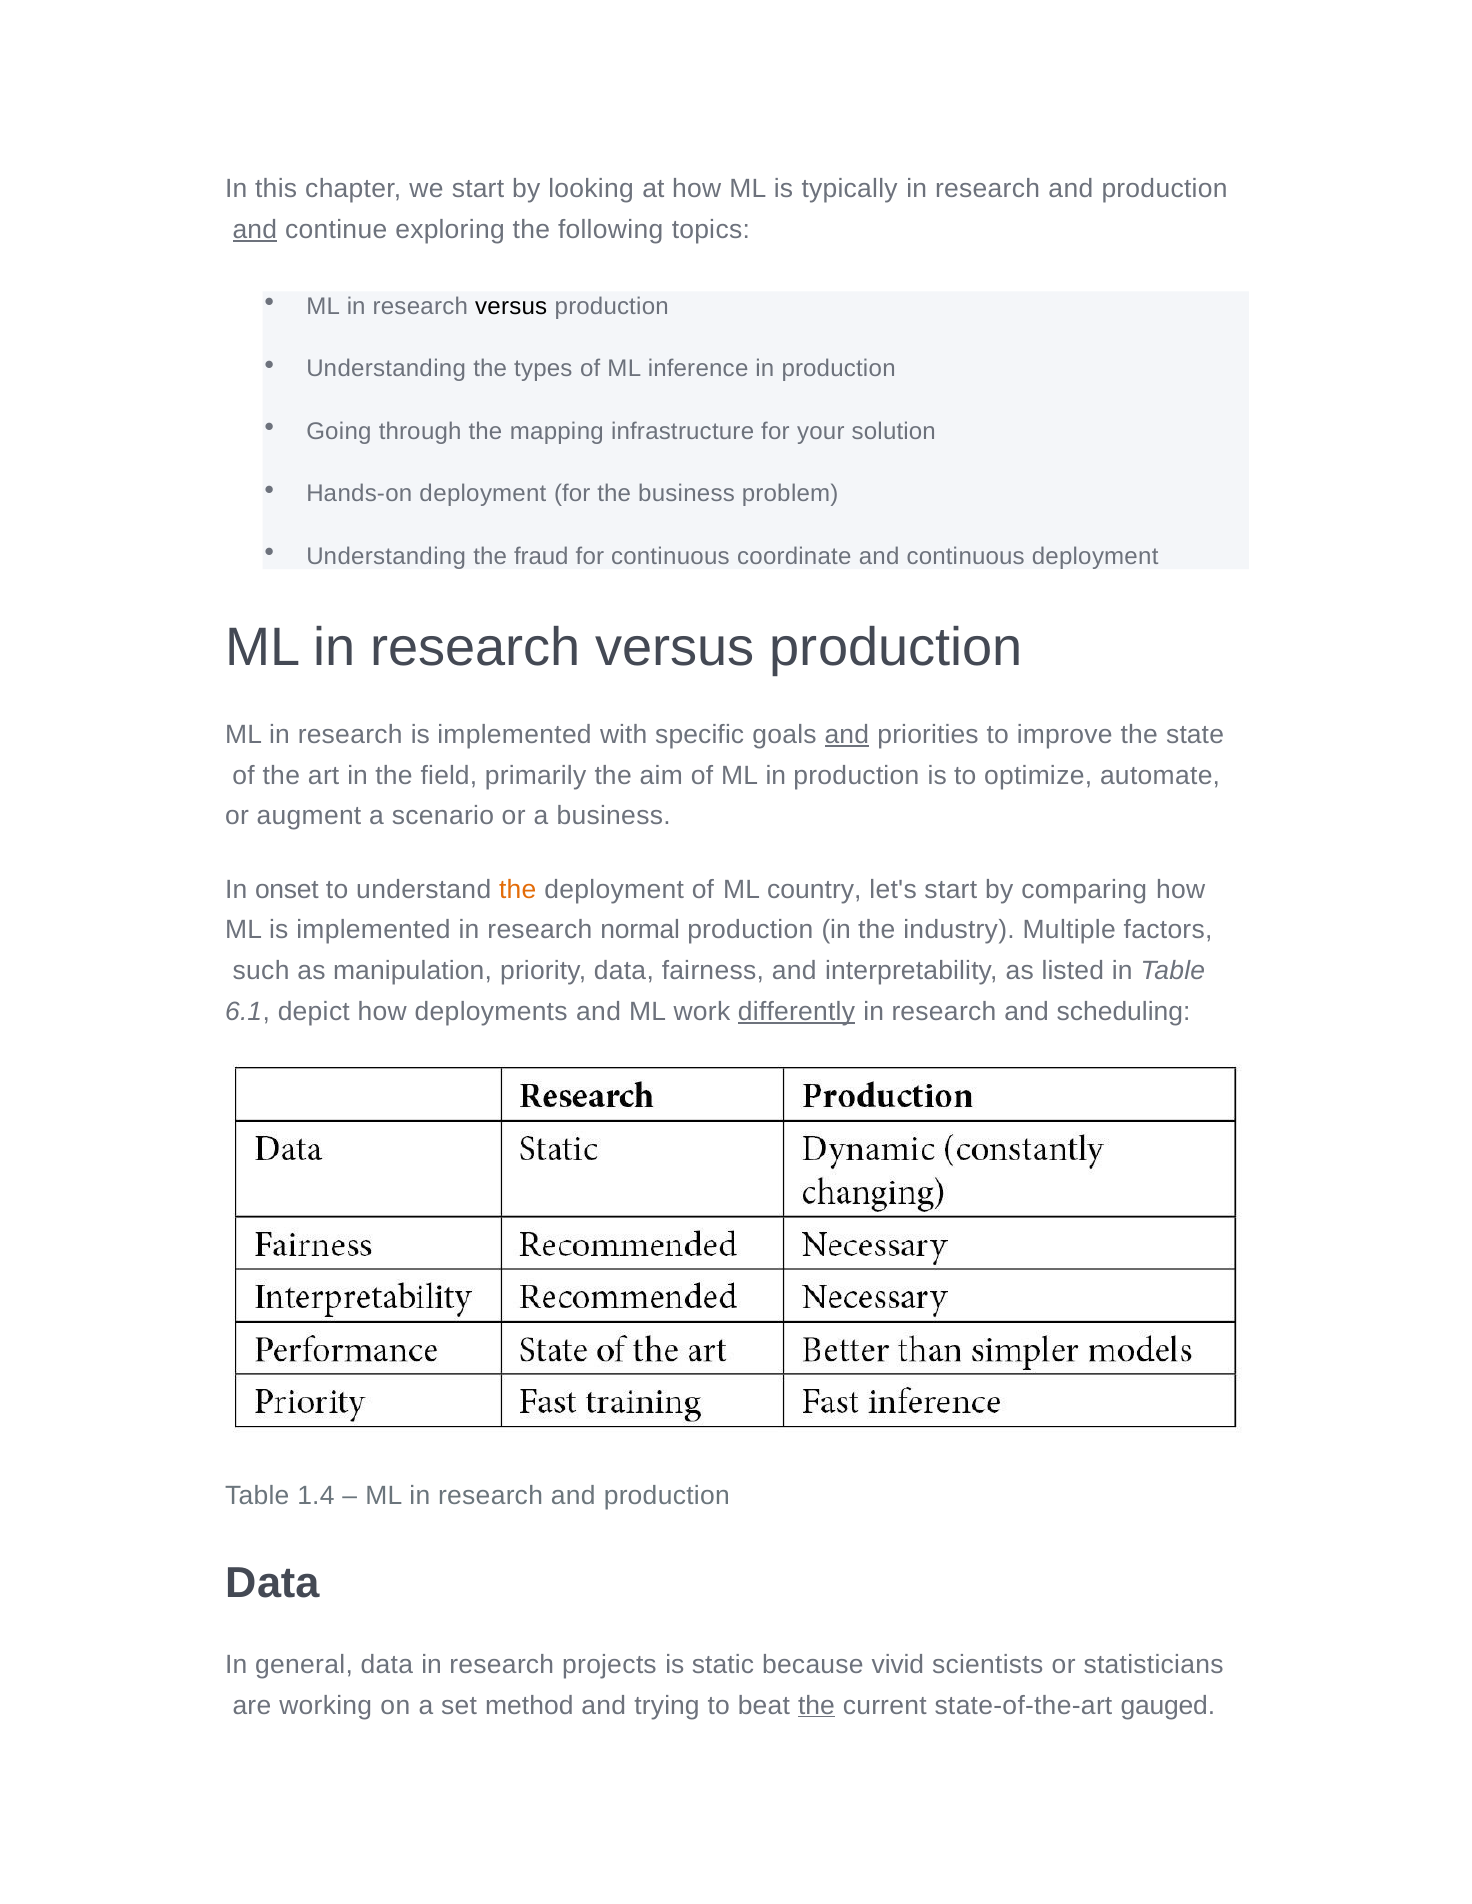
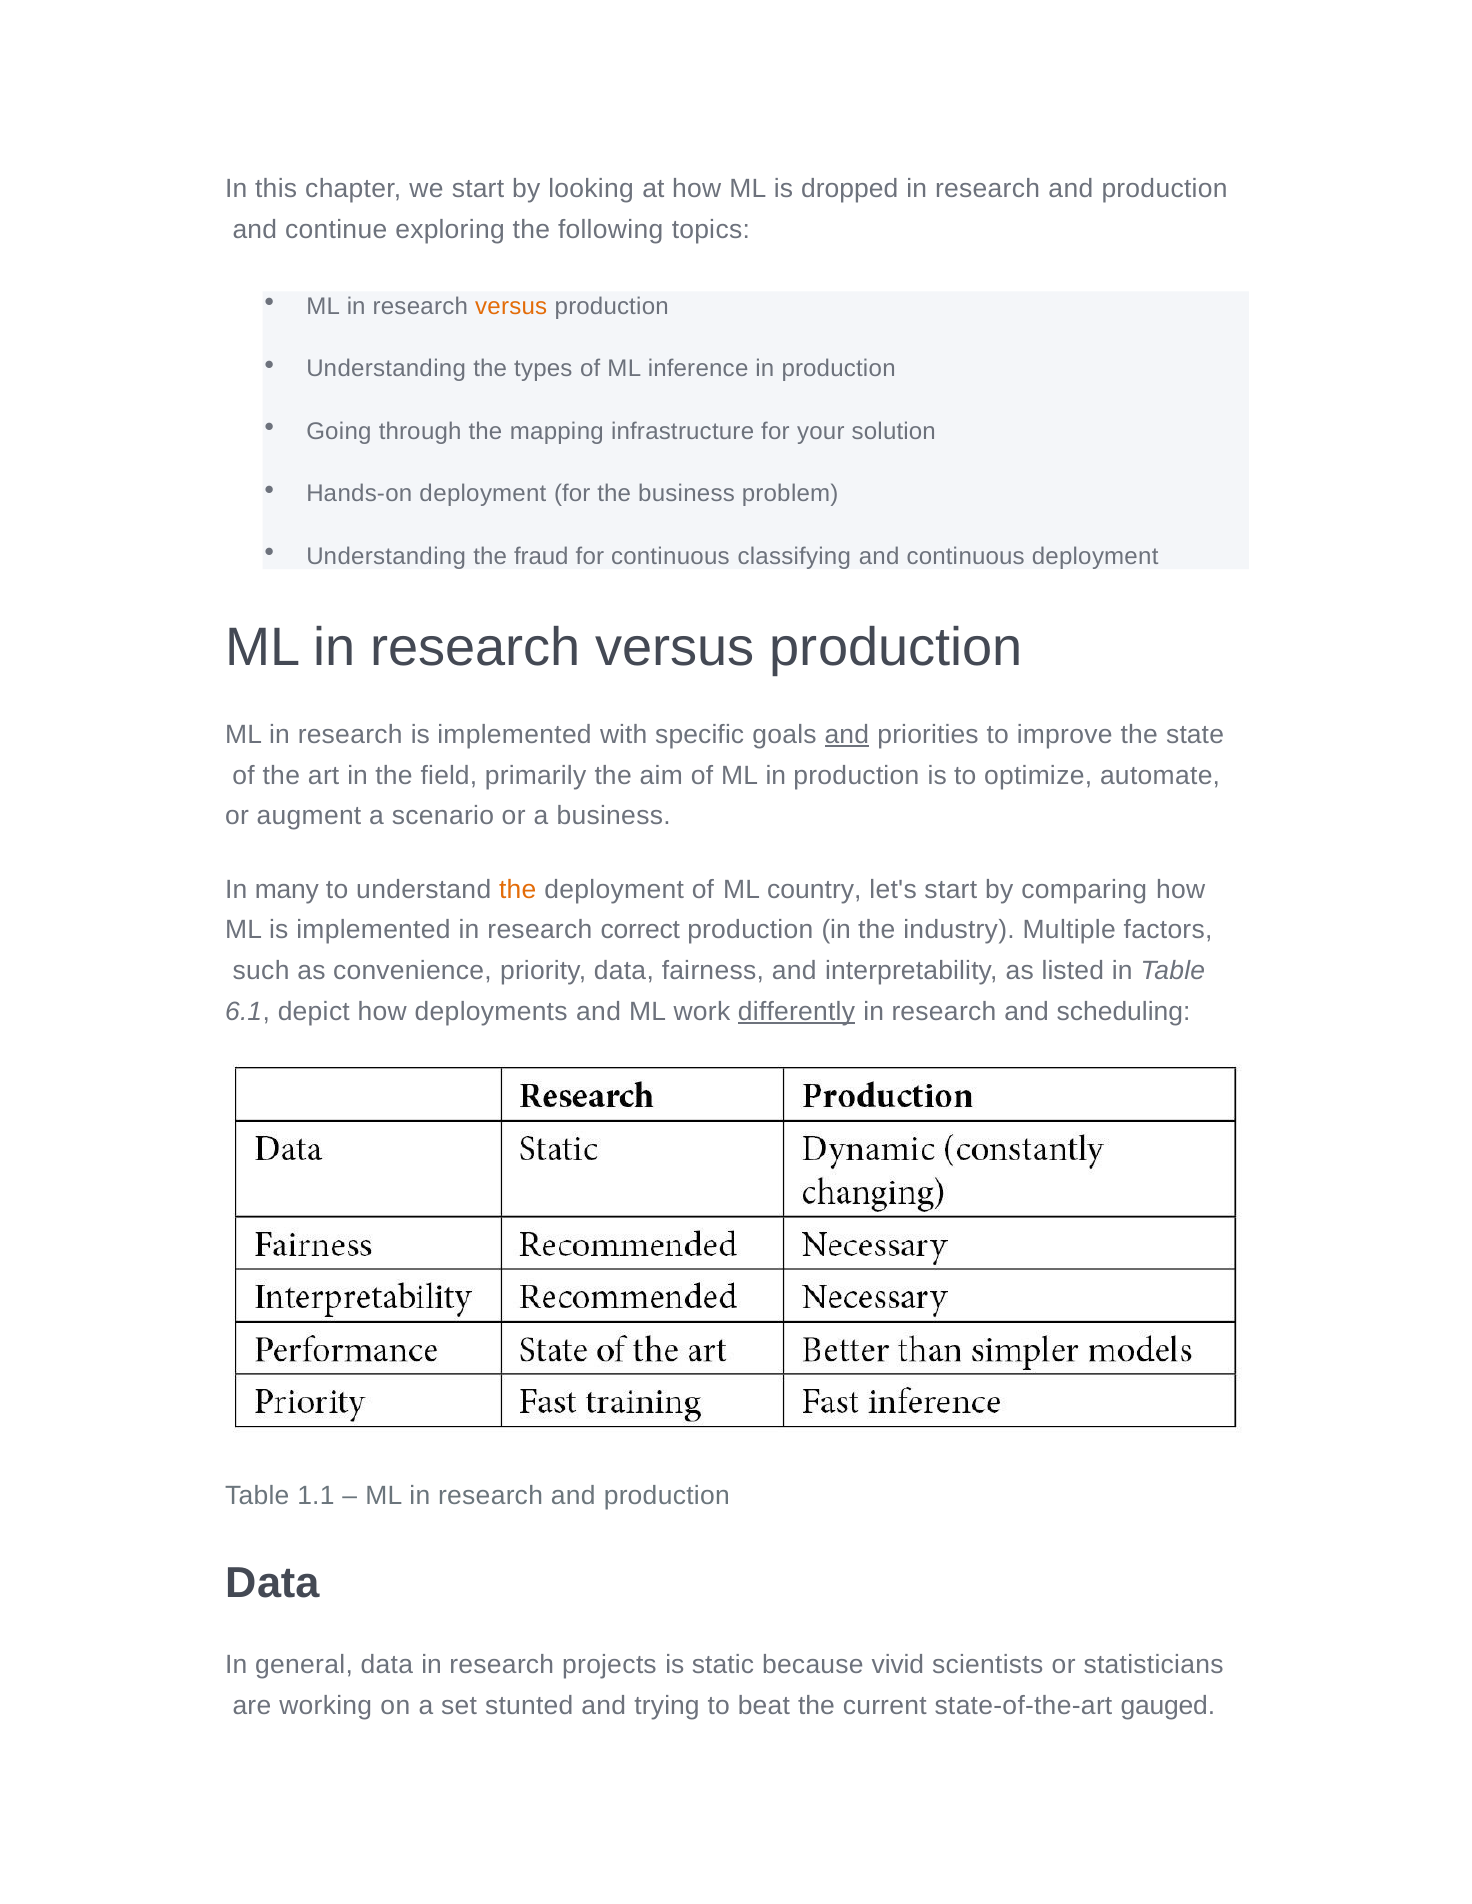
typically: typically -> dropped
and at (255, 229) underline: present -> none
versus at (511, 307) colour: black -> orange
coordinate: coordinate -> classifying
onset: onset -> many
normal: normal -> correct
manipulation: manipulation -> convenience
1.4: 1.4 -> 1.1
method: method -> stunted
the at (816, 1706) underline: present -> none
